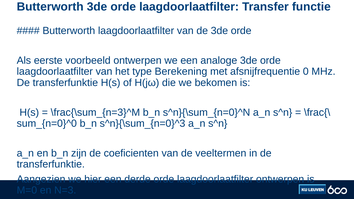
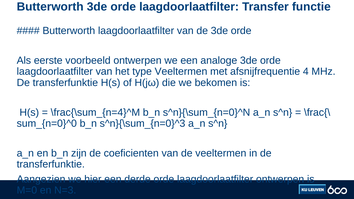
type Berekening: Berekening -> Veeltermen
0: 0 -> 4
\frac{\sum_{n=3}^M: \frac{\sum_{n=3}^M -> \frac{\sum_{n=4}^M
